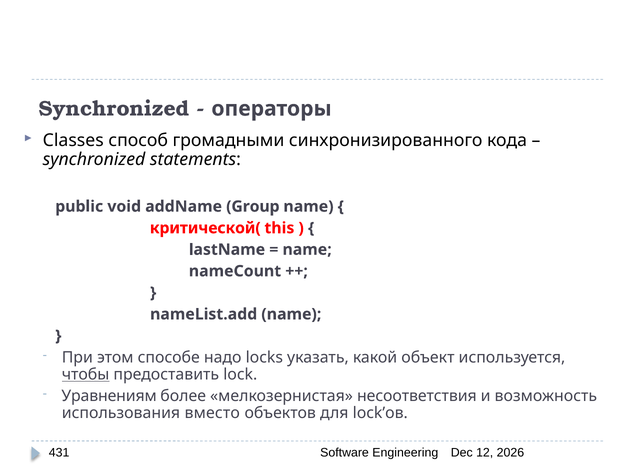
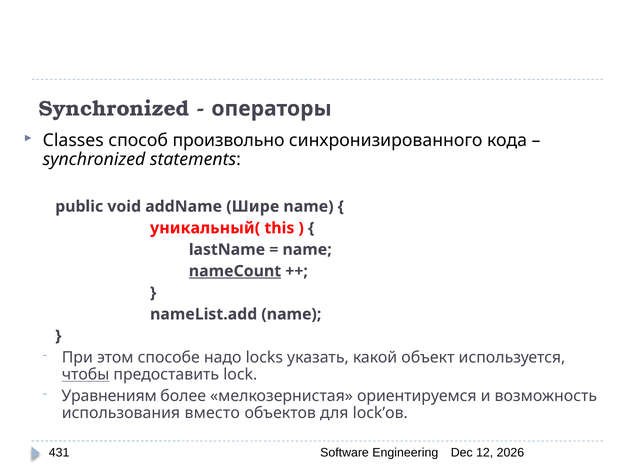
громадными: громадными -> произвольно
Group: Group -> Шире
критической(: критической( -> уникальный(
nameCount underline: none -> present
несоответствия: несоответствия -> ориентируемся
